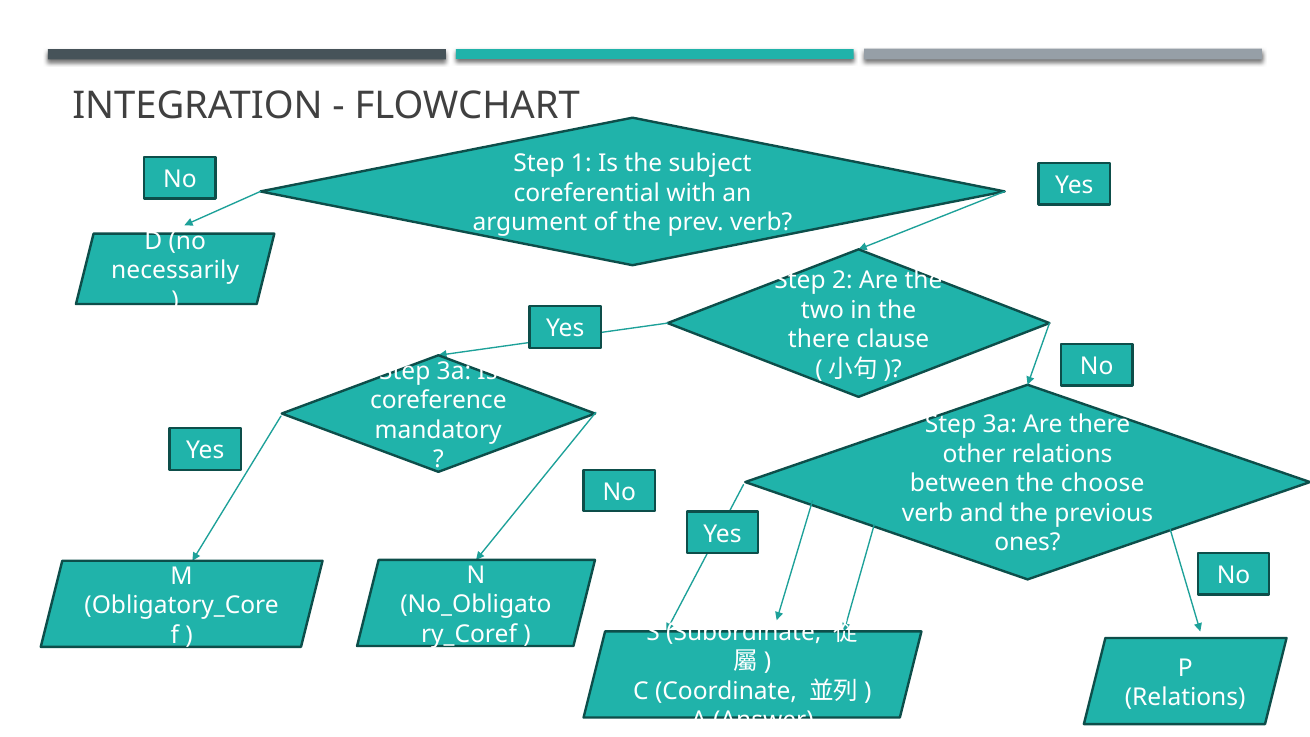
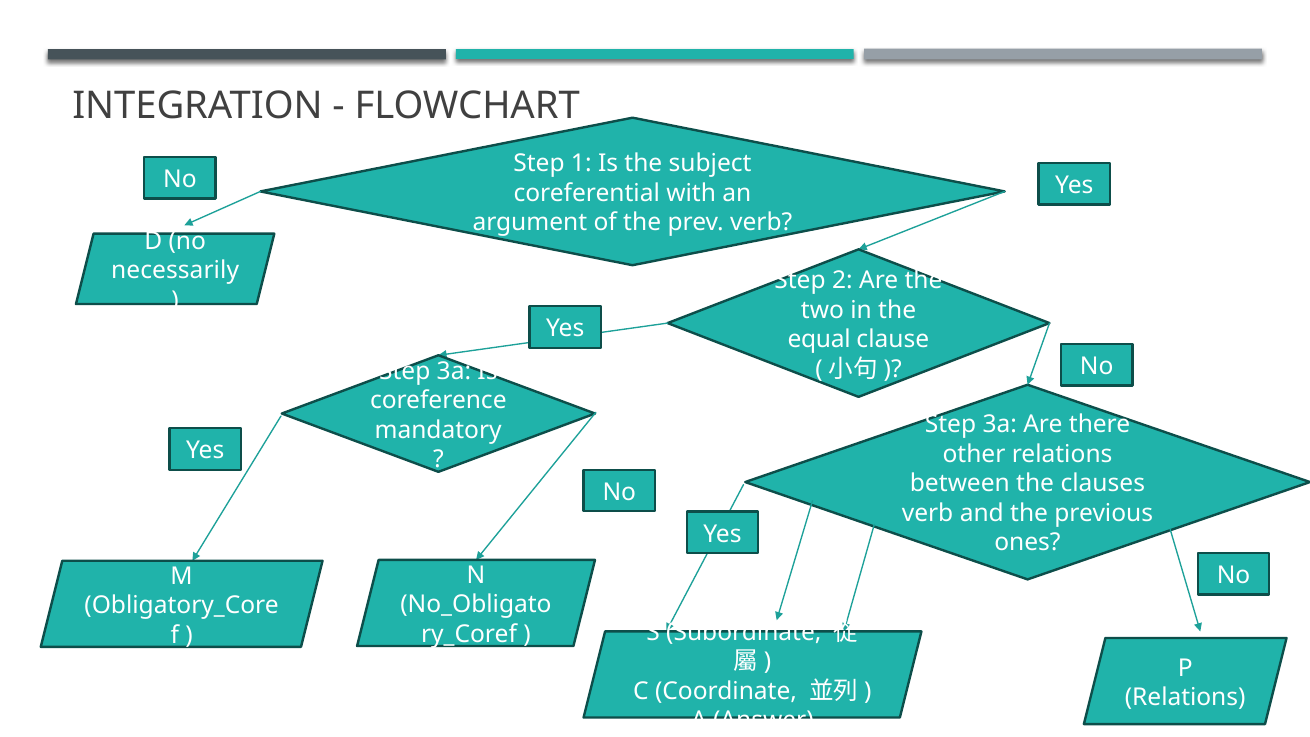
there at (819, 339): there -> equal
choose: choose -> clauses
